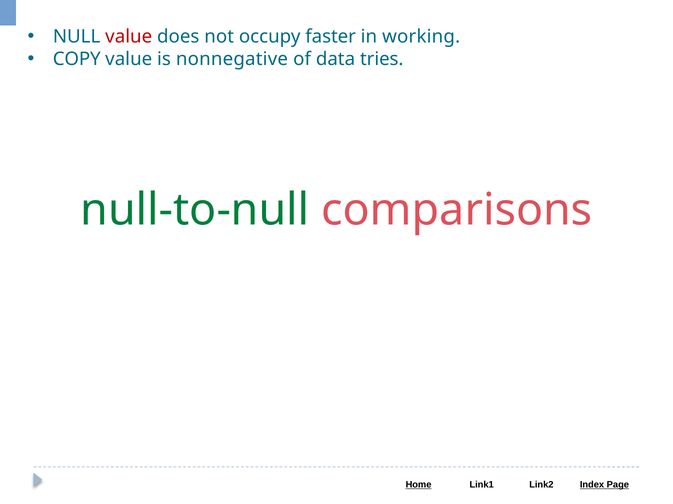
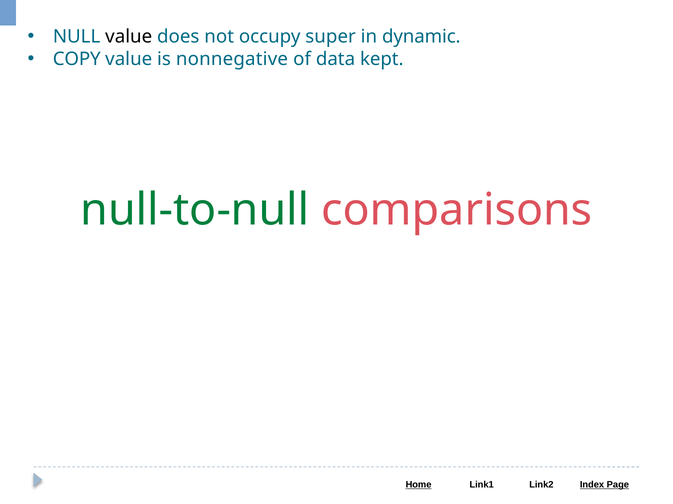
value at (129, 37) colour: red -> black
faster: faster -> super
working: working -> dynamic
tries: tries -> kept
